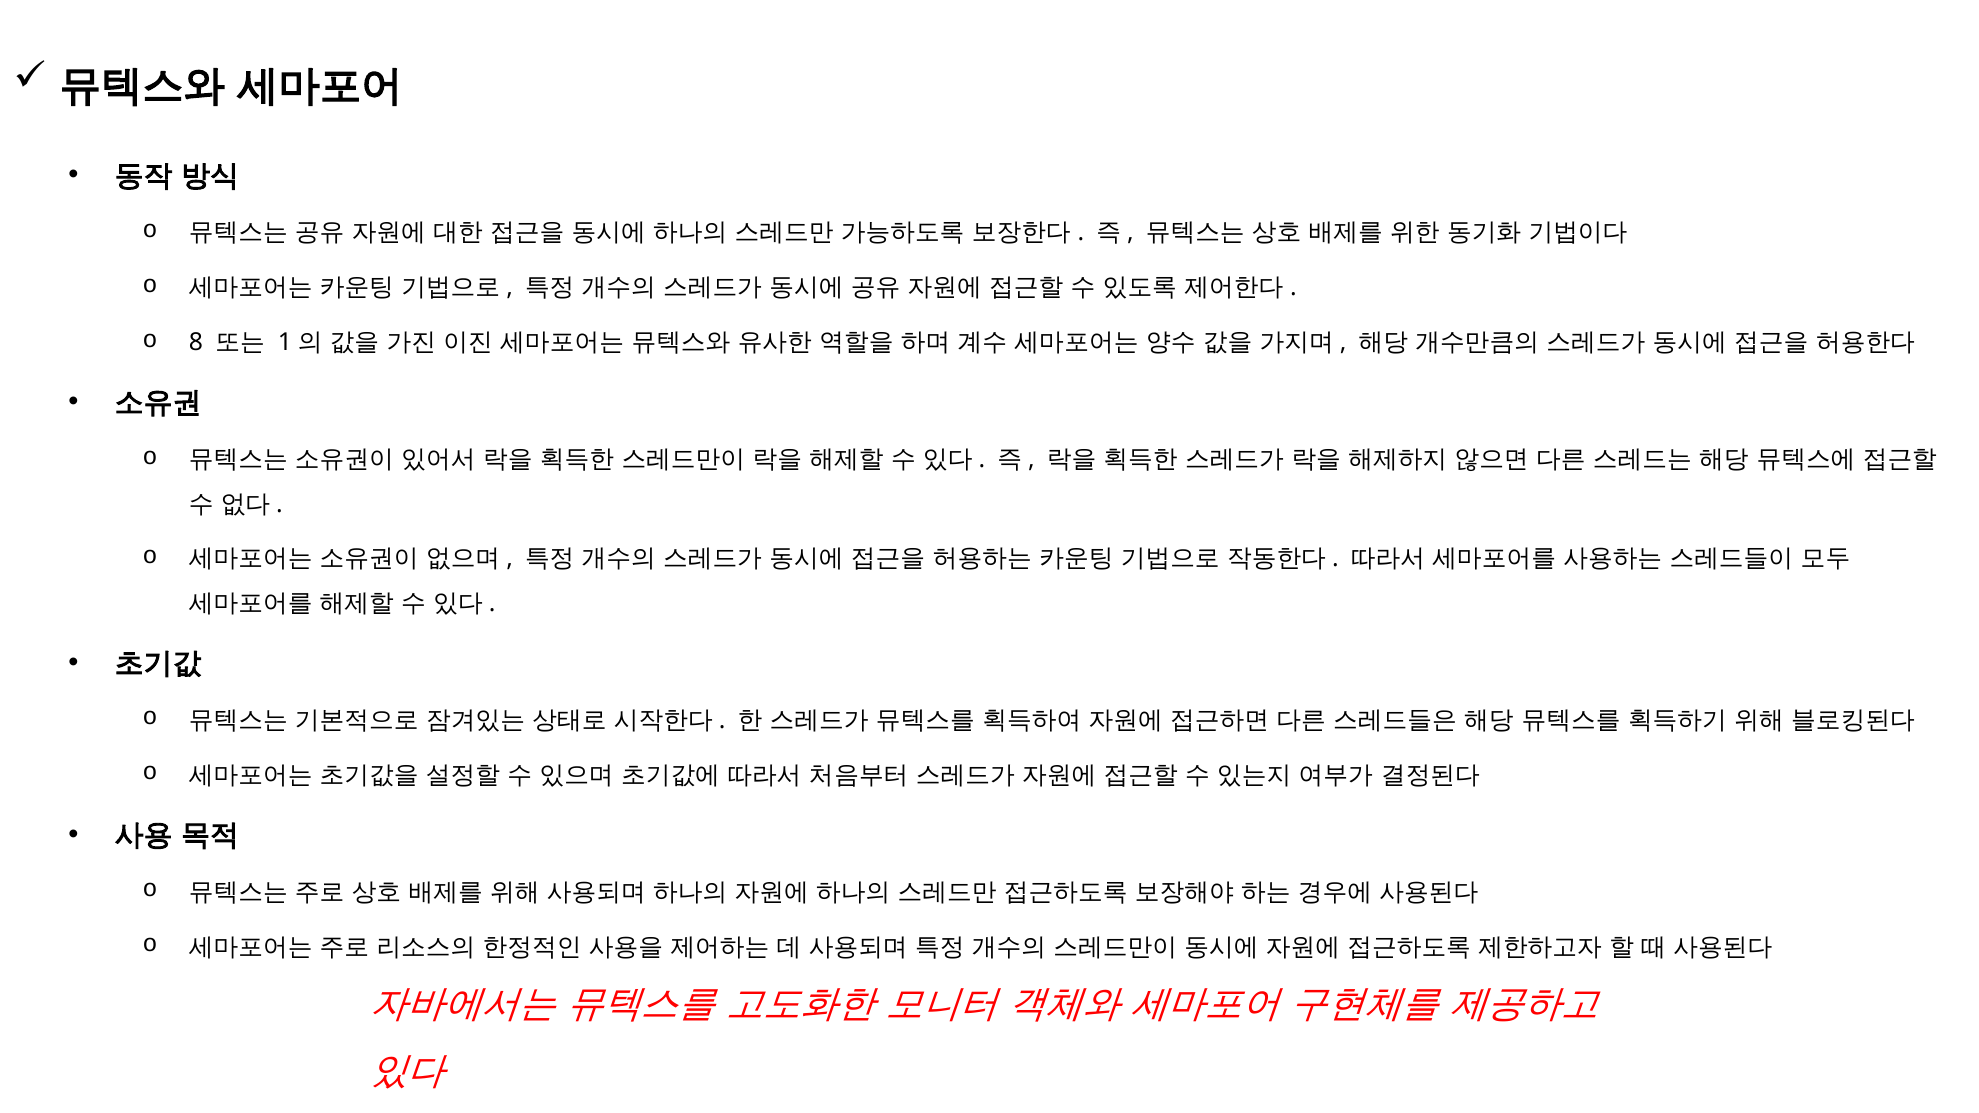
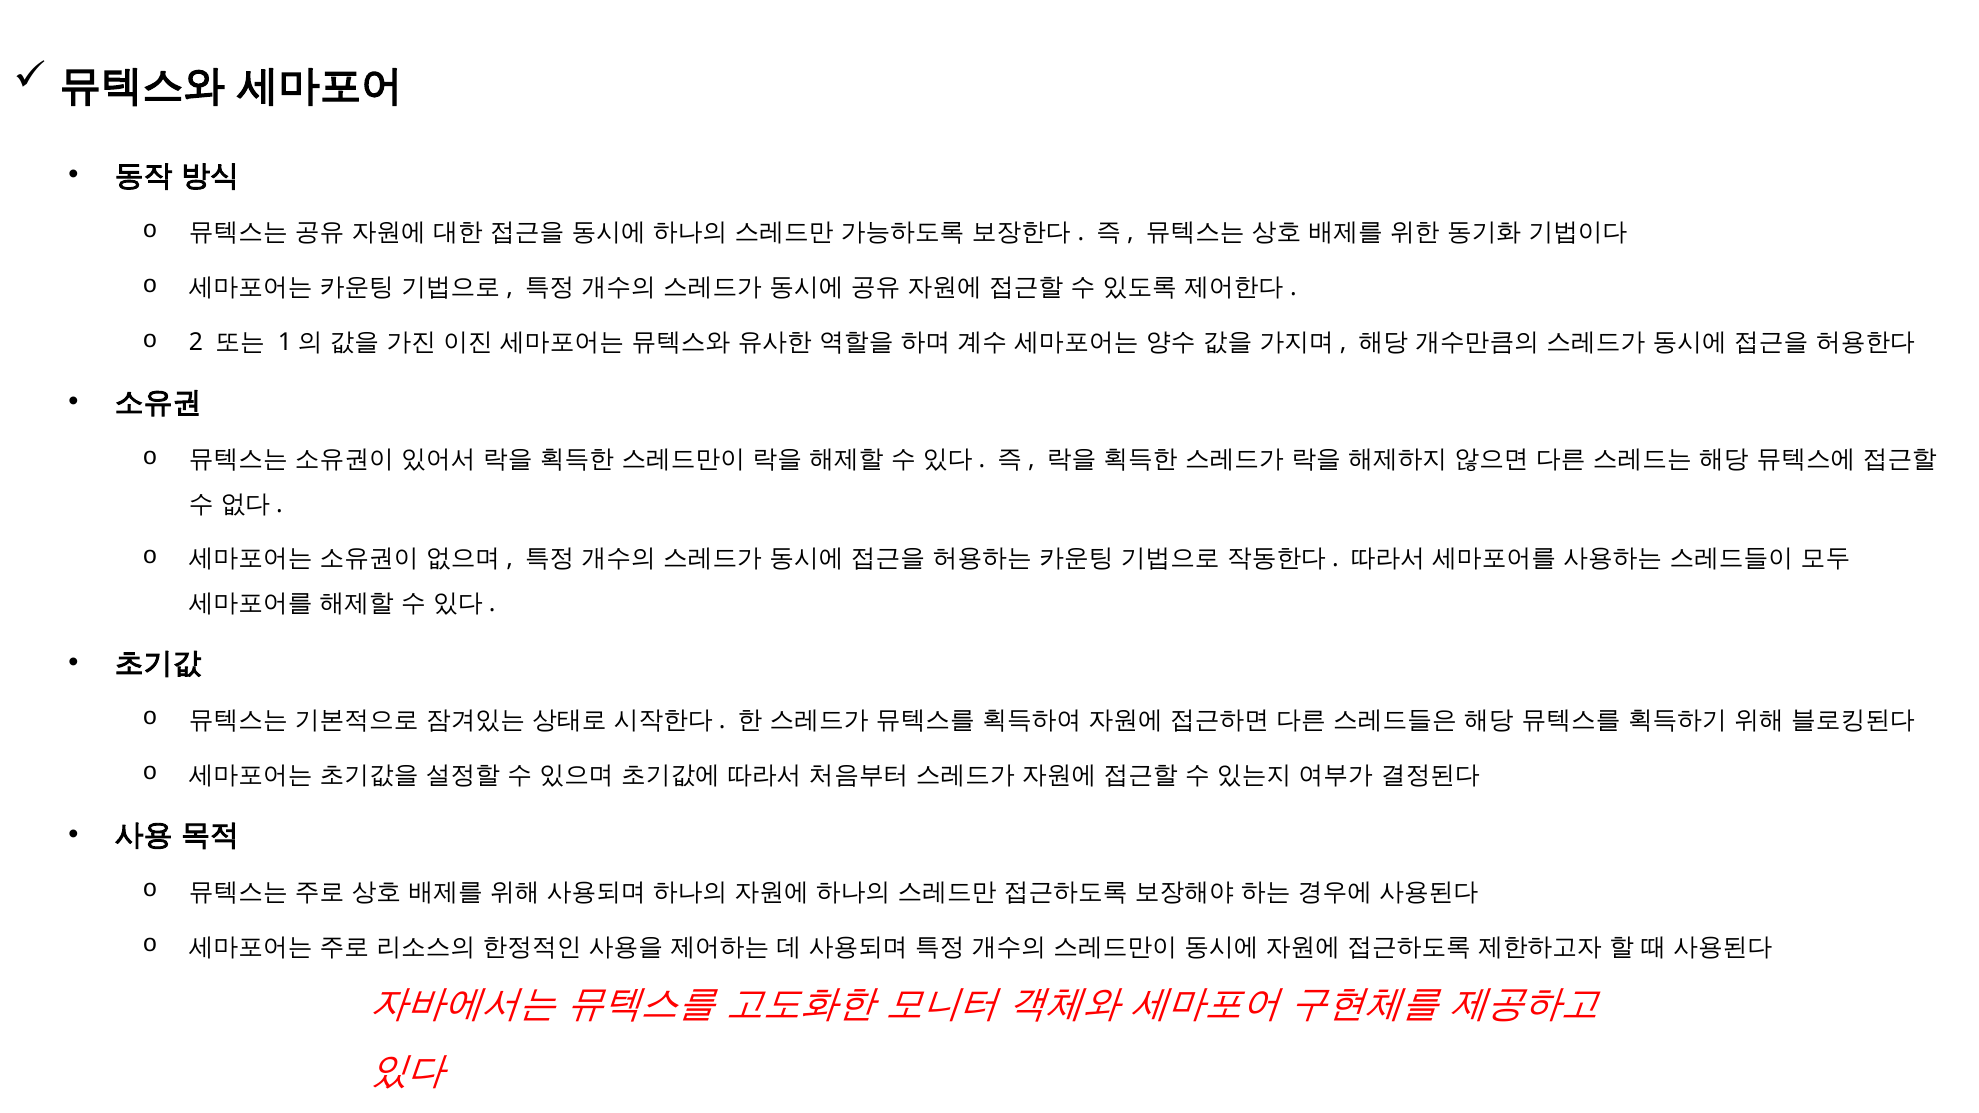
8: 8 -> 2
